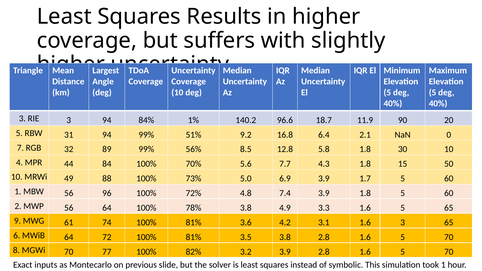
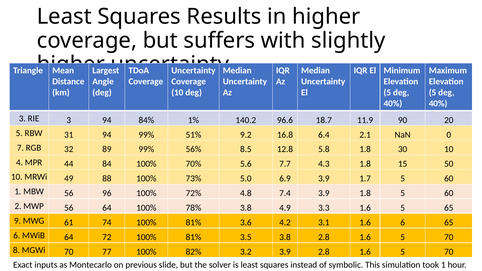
1.6 3: 3 -> 6
